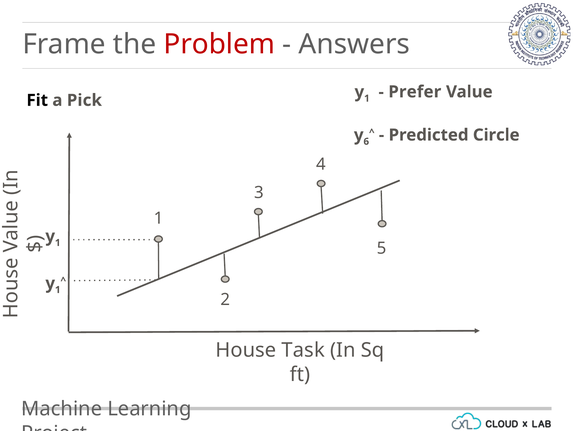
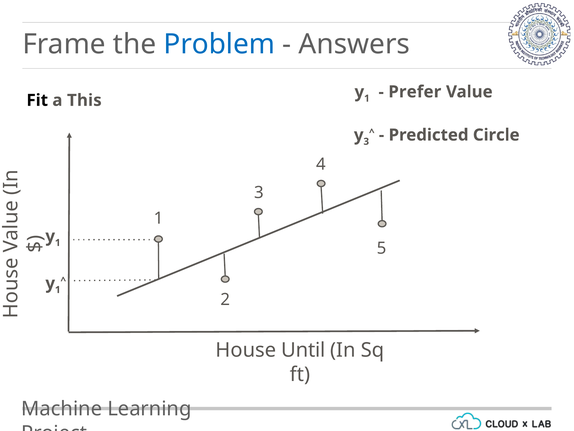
Problem colour: red -> blue
Pick: Pick -> This
6 at (366, 141): 6 -> 3
Task: Task -> Until
